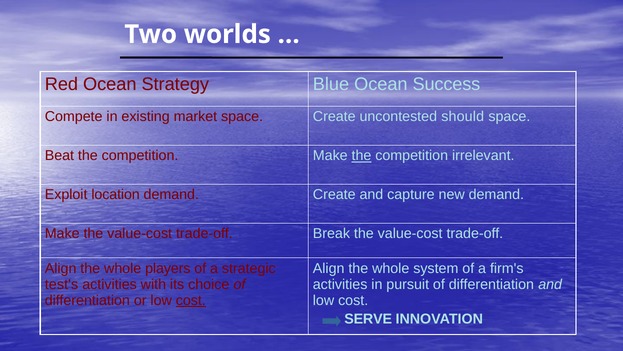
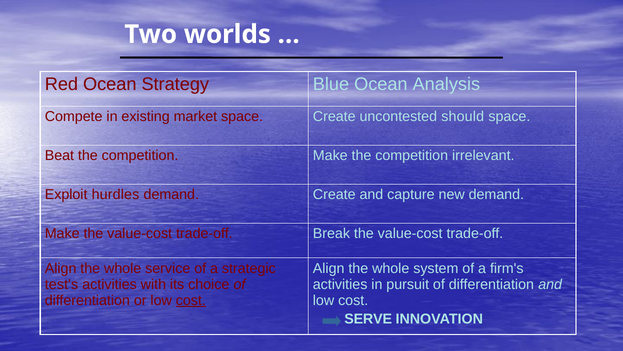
Success: Success -> Analysis
the at (361, 156) underline: present -> none
location: location -> hurdles
players: players -> service
